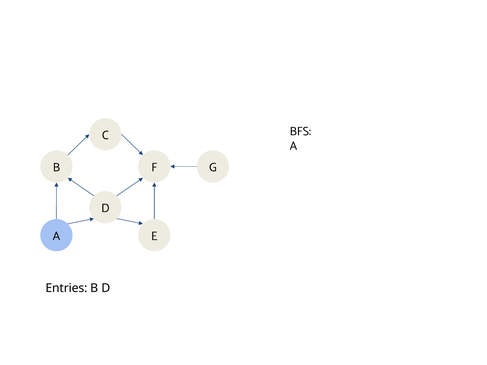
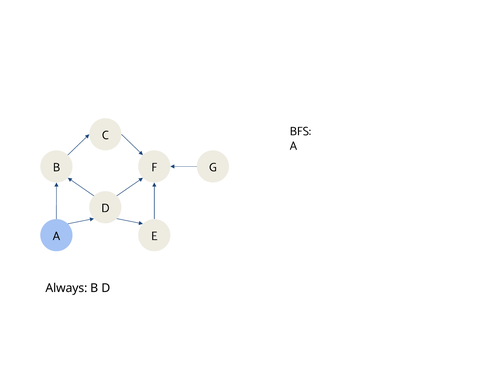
Entries: Entries -> Always
